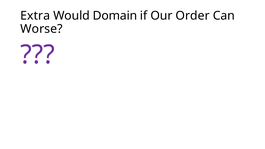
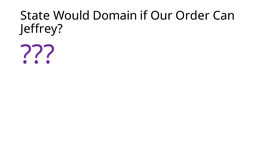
Extra: Extra -> State
Worse: Worse -> Jeffrey
